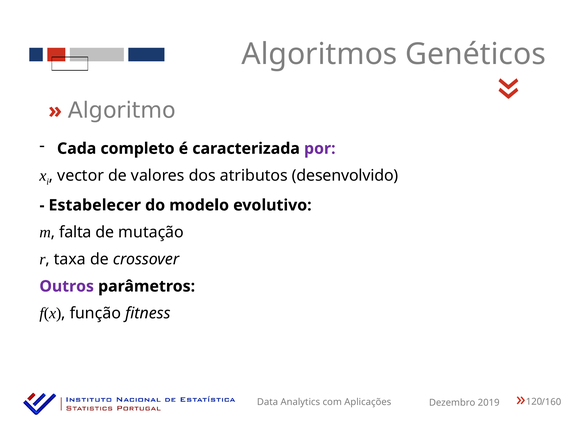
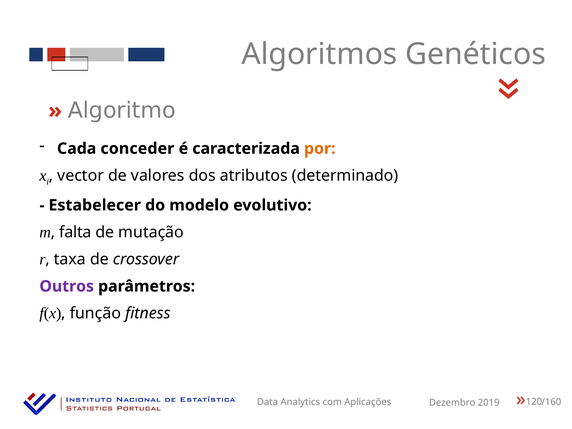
completo: completo -> conceder
por colour: purple -> orange
desenvolvido: desenvolvido -> determinado
